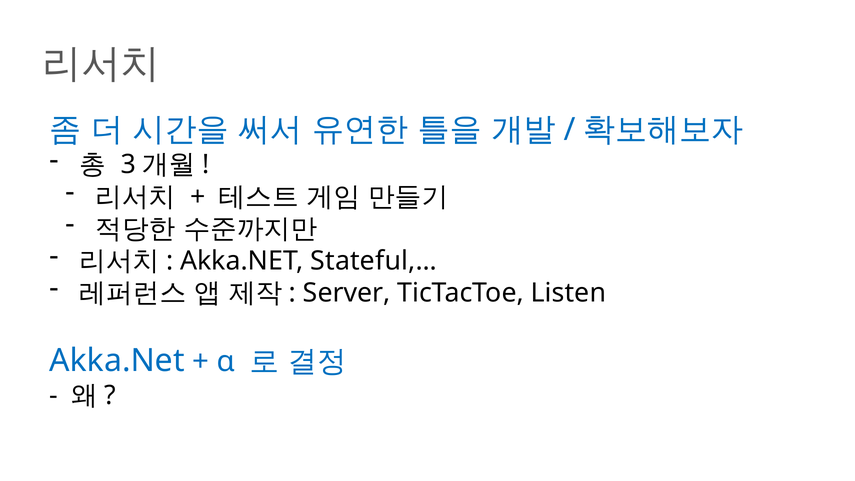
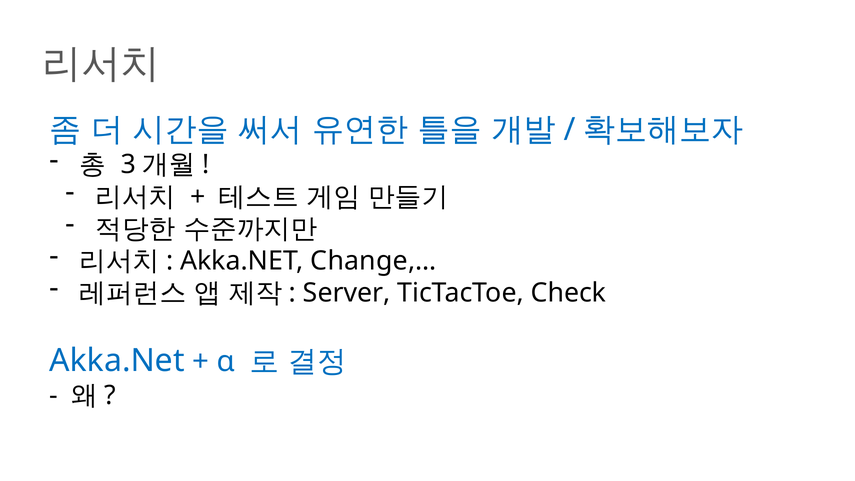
Stateful,…: Stateful,… -> Change,…
Listen: Listen -> Check
